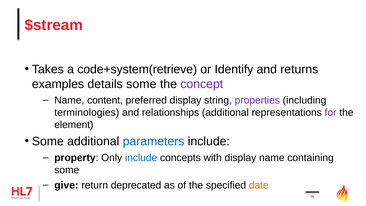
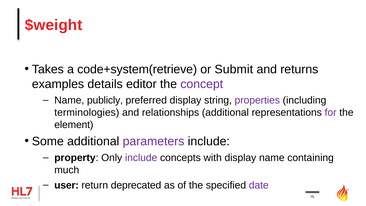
$stream: $stream -> $weight
Identify: Identify -> Submit
details some: some -> editor
content: content -> publicly
parameters colour: blue -> purple
include at (141, 158) colour: blue -> purple
some at (67, 170): some -> much
give: give -> user
date colour: orange -> purple
